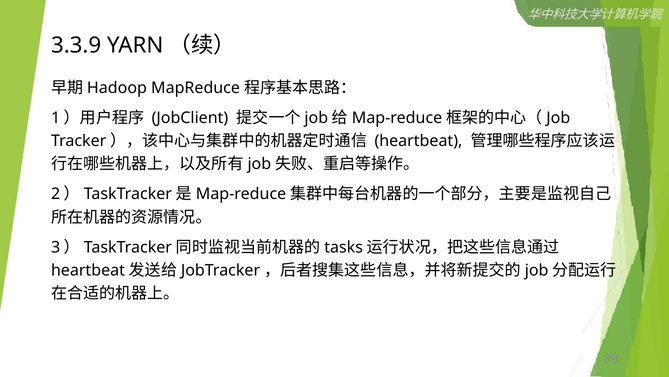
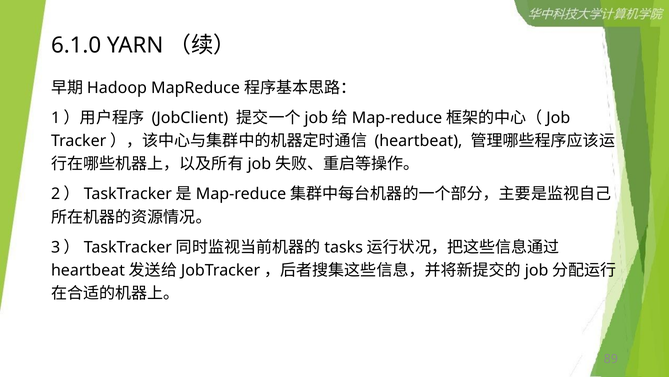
3.3.9: 3.3.9 -> 6.1.0
